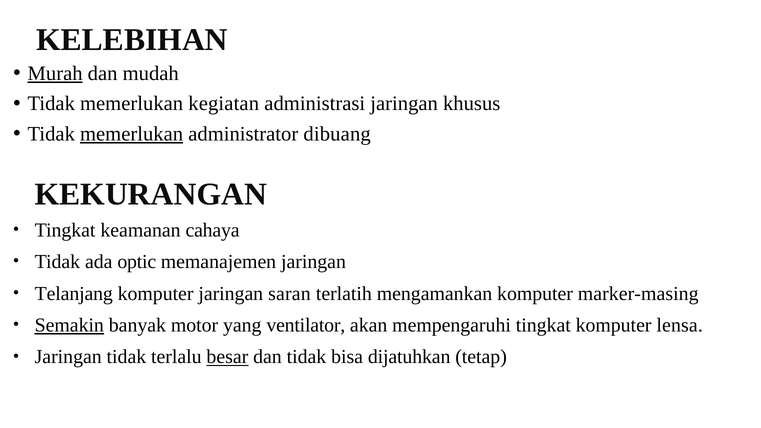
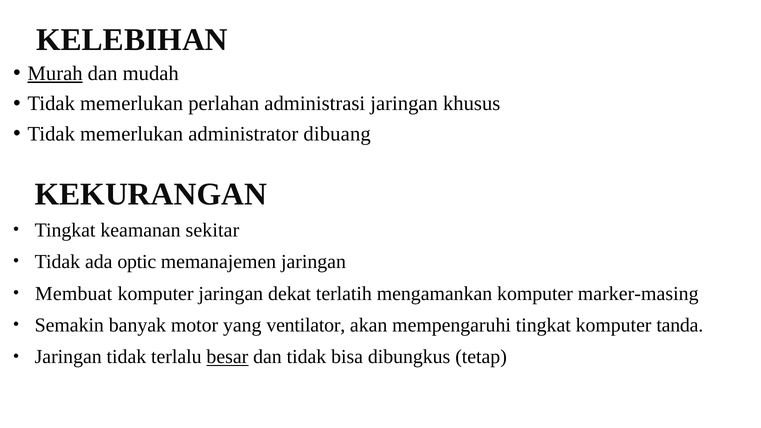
kegiatan: kegiatan -> perlahan
memerlukan at (132, 134) underline: present -> none
cahaya: cahaya -> sekitar
Telanjang: Telanjang -> Membuat
saran: saran -> dekat
Semakin underline: present -> none
lensa: lensa -> tanda
dijatuhkan: dijatuhkan -> dibungkus
